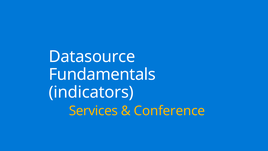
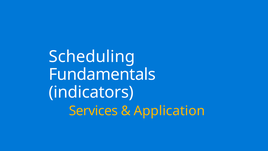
Datasource: Datasource -> Scheduling
Conference: Conference -> Application
